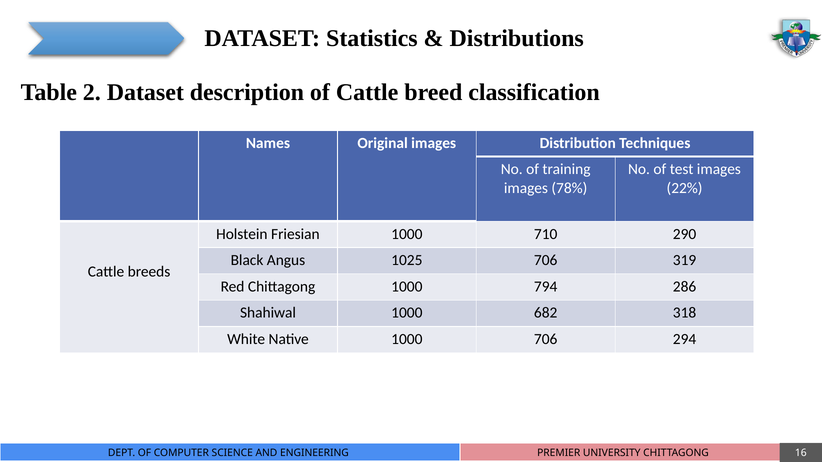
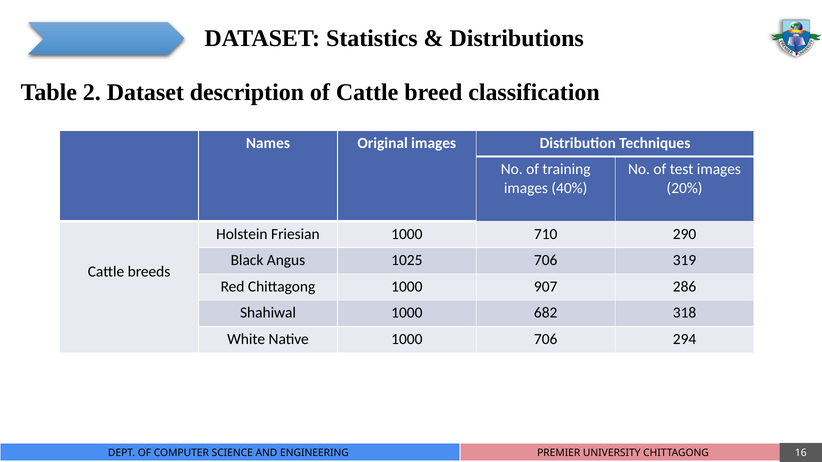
78%: 78% -> 40%
22%: 22% -> 20%
794: 794 -> 907
